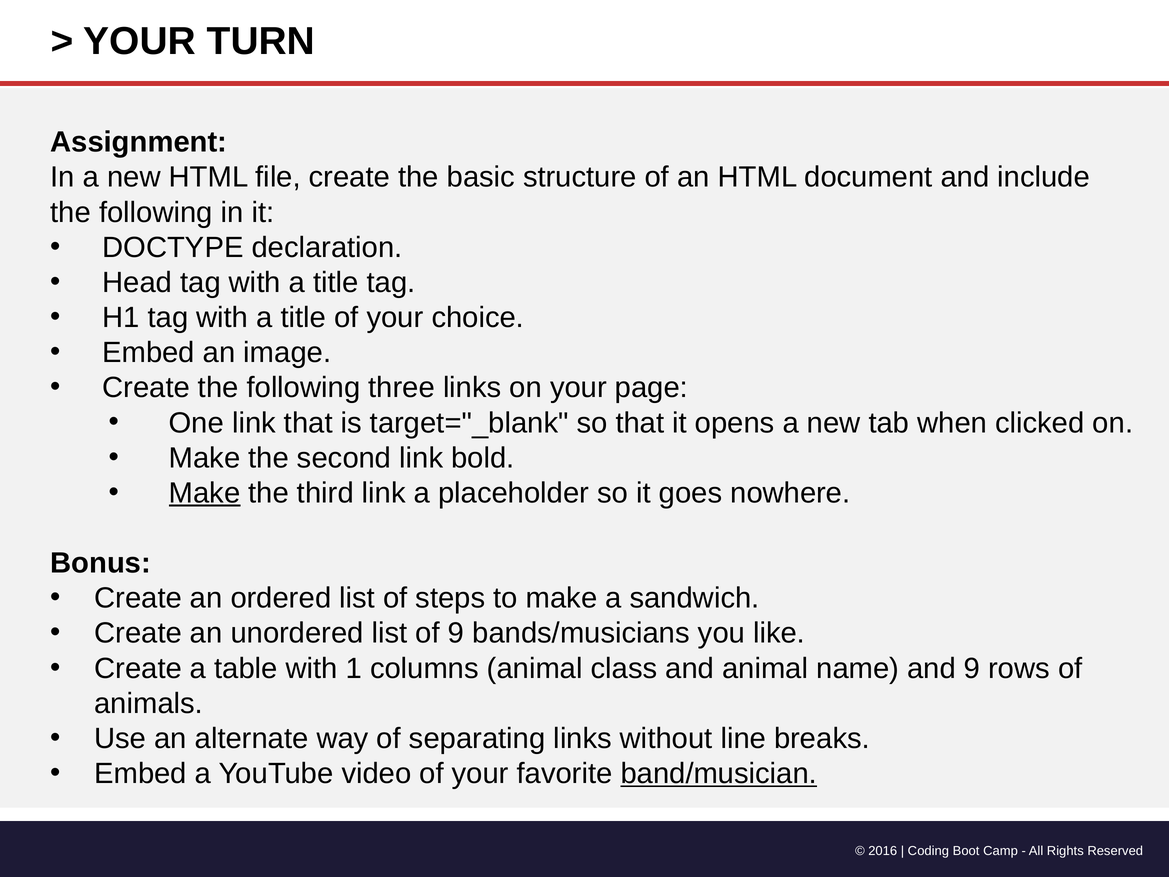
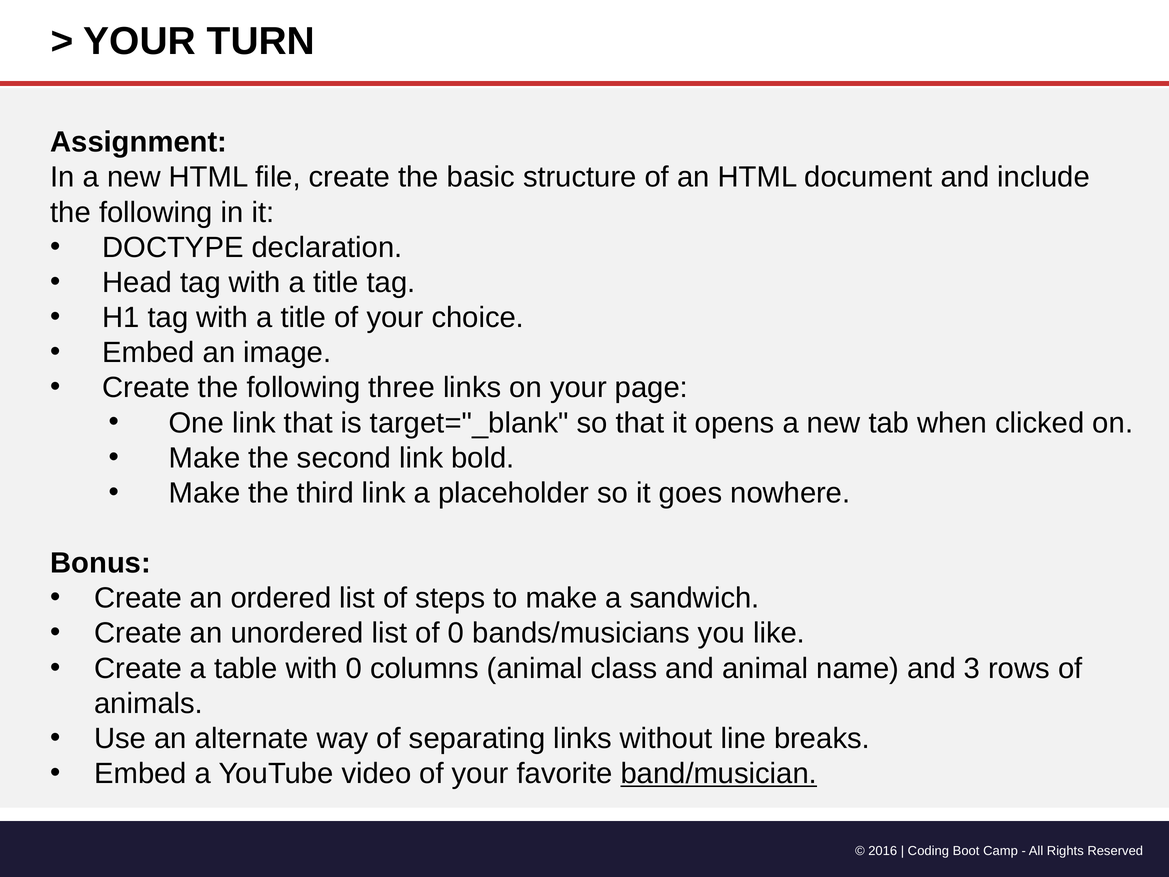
Make at (205, 493) underline: present -> none
of 9: 9 -> 0
with 1: 1 -> 0
and 9: 9 -> 3
